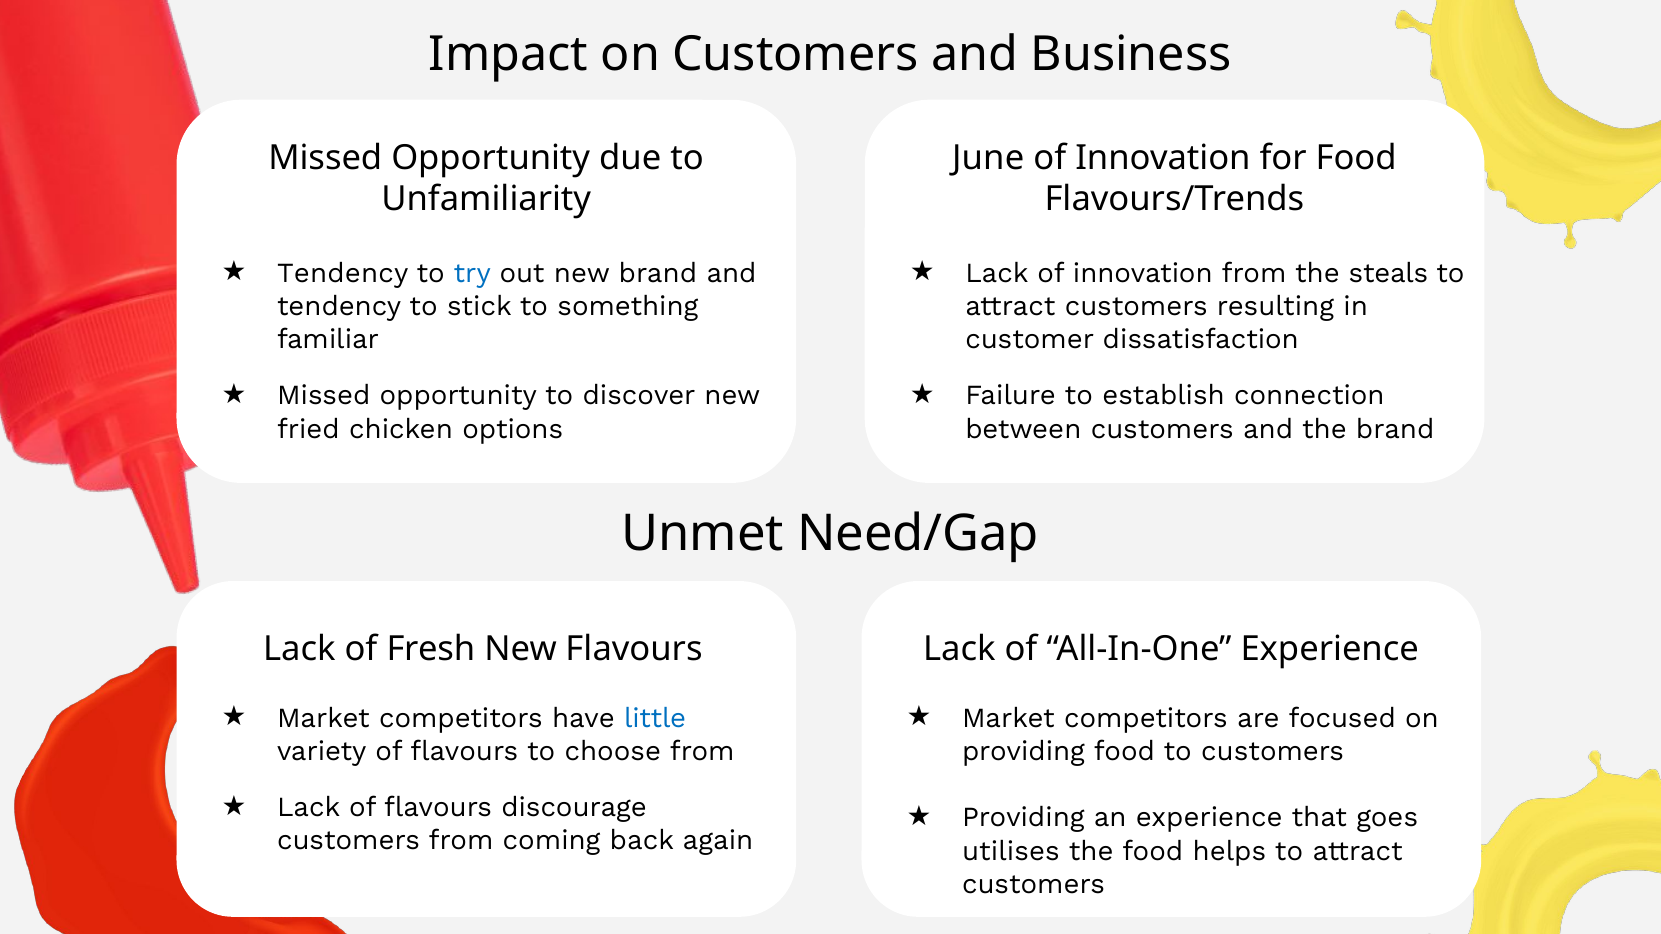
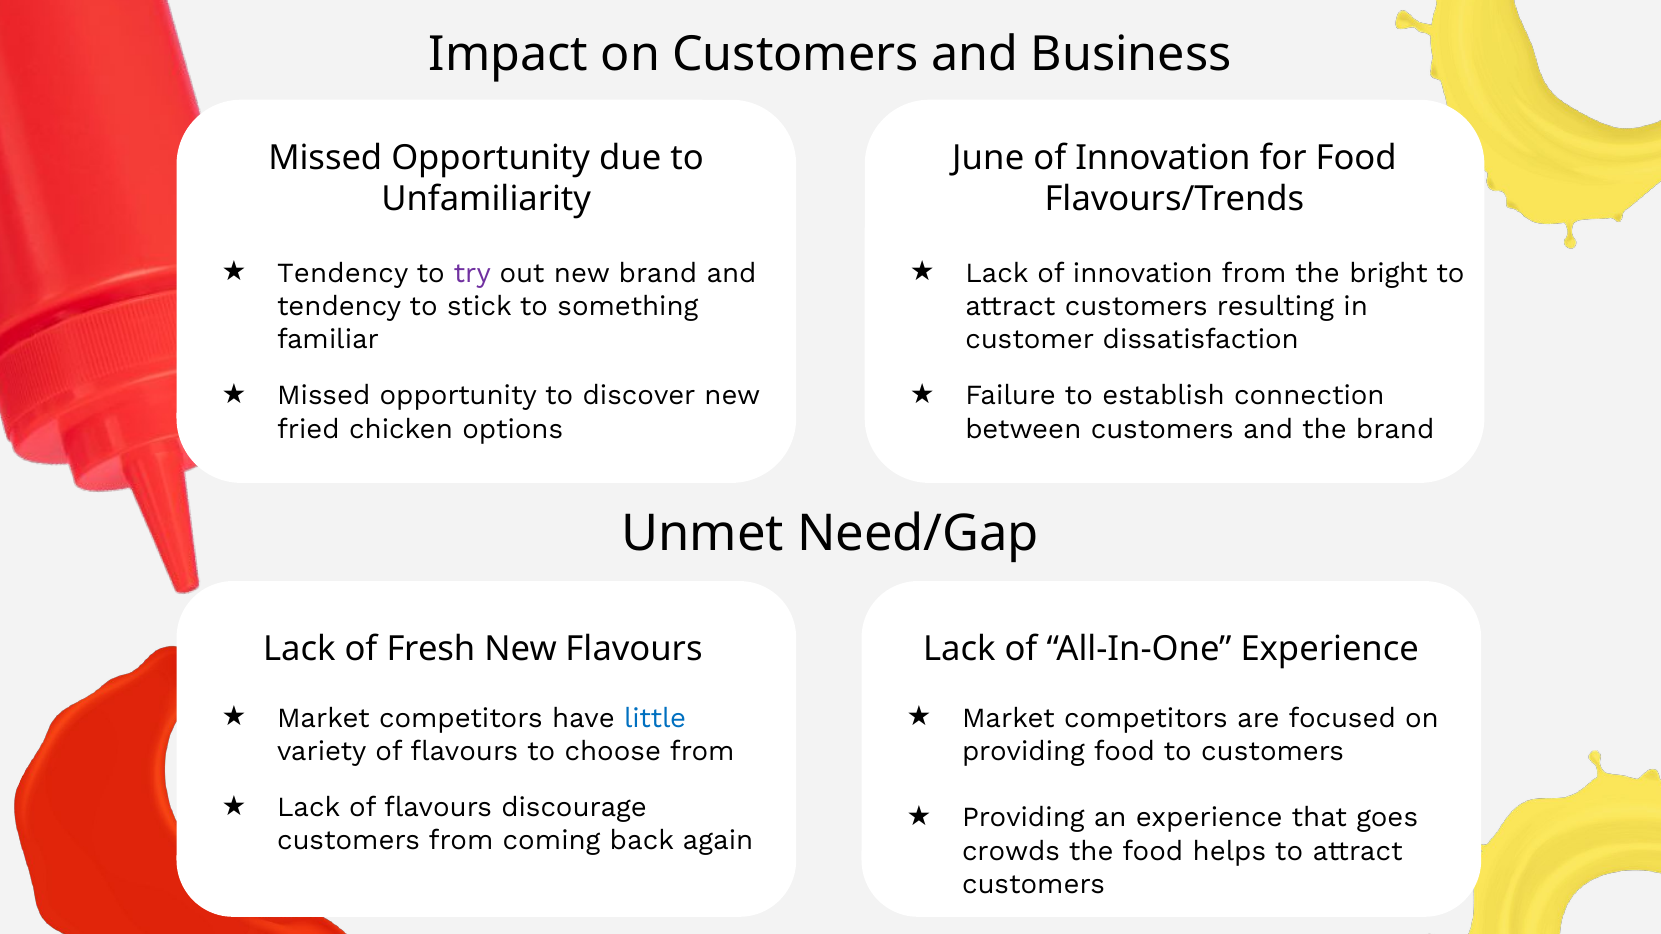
try colour: blue -> purple
steals: steals -> bright
utilises: utilises -> crowds
